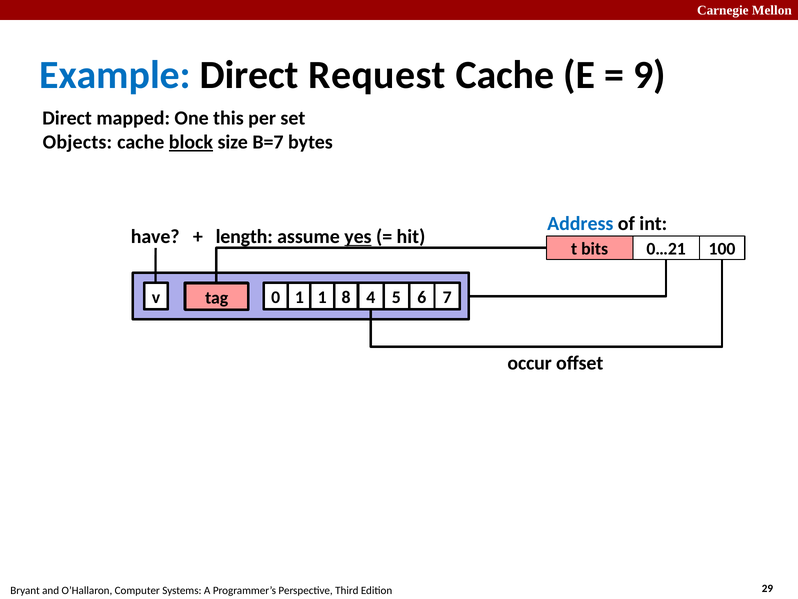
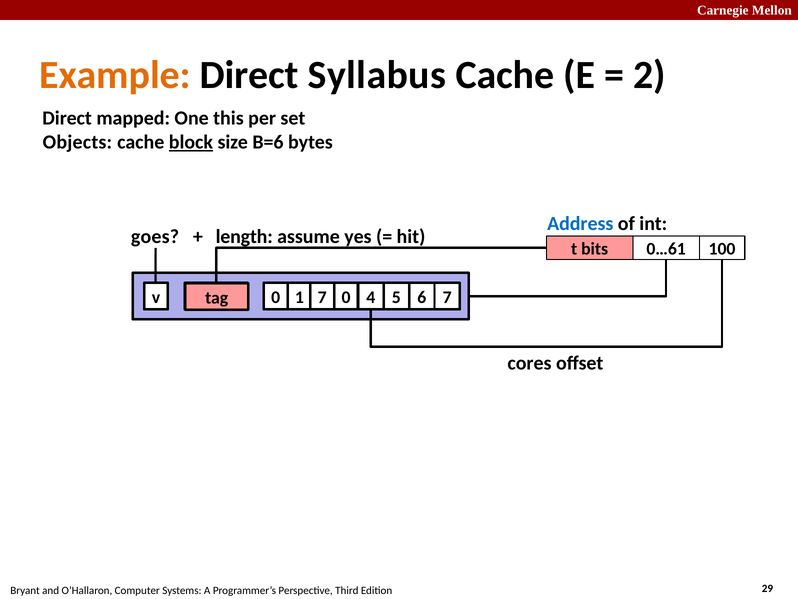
Example colour: blue -> orange
Request: Request -> Syllabus
9: 9 -> 2
B=7: B=7 -> B=6
have: have -> goes
yes underline: present -> none
0…21: 0…21 -> 0…61
1 1: 1 -> 7
v 8: 8 -> 0
occur: occur -> cores
